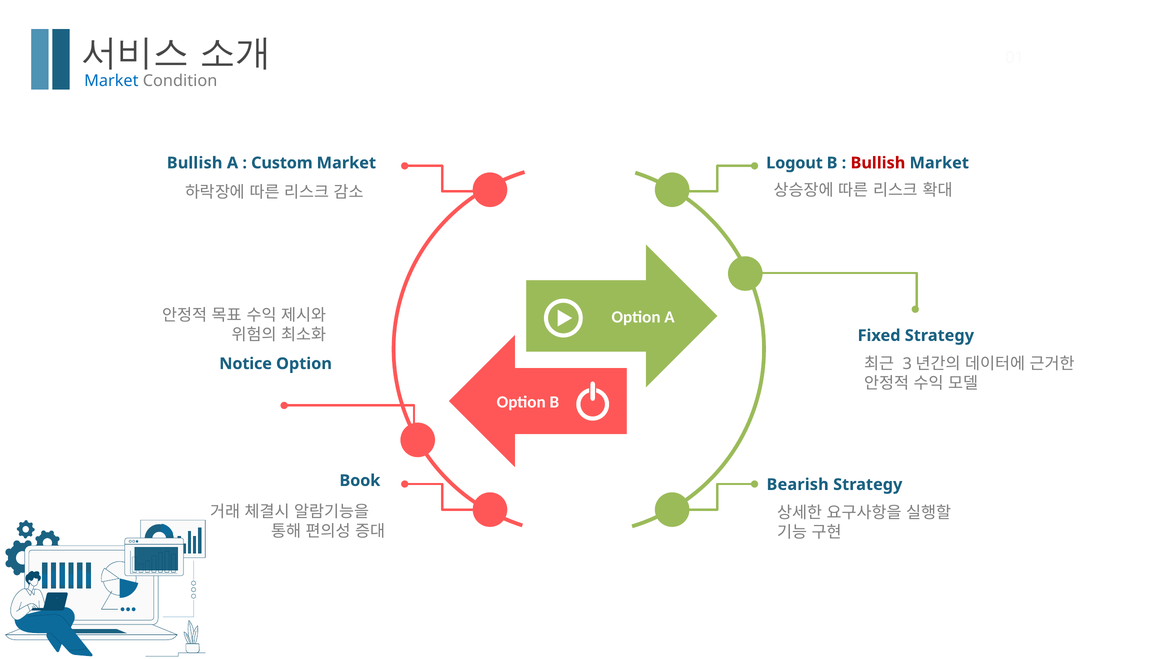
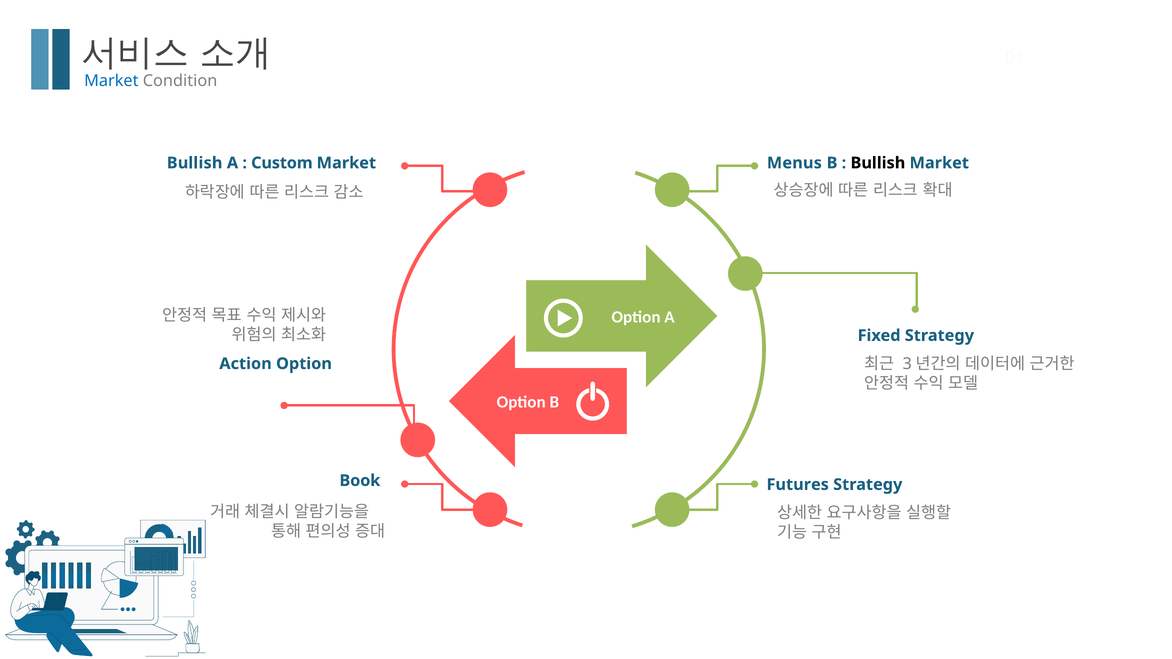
Logout: Logout -> Menus
Bullish at (878, 163) colour: red -> black
Notice: Notice -> Action
Bearish: Bearish -> Futures
